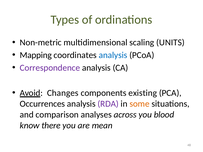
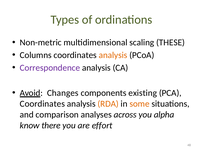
UNITS: UNITS -> THESE
Mapping: Mapping -> Columns
analysis at (113, 55) colour: blue -> orange
Occurrences at (42, 104): Occurrences -> Coordinates
RDA colour: purple -> orange
blood: blood -> alpha
mean: mean -> effort
